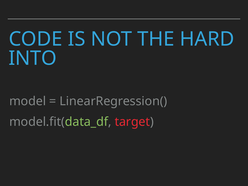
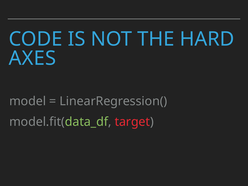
INTO: INTO -> AXES
